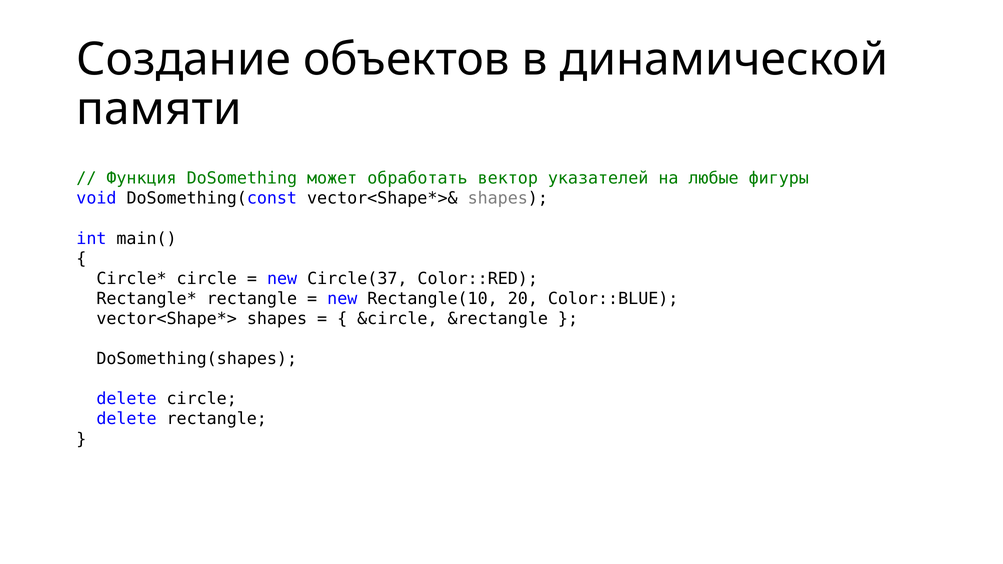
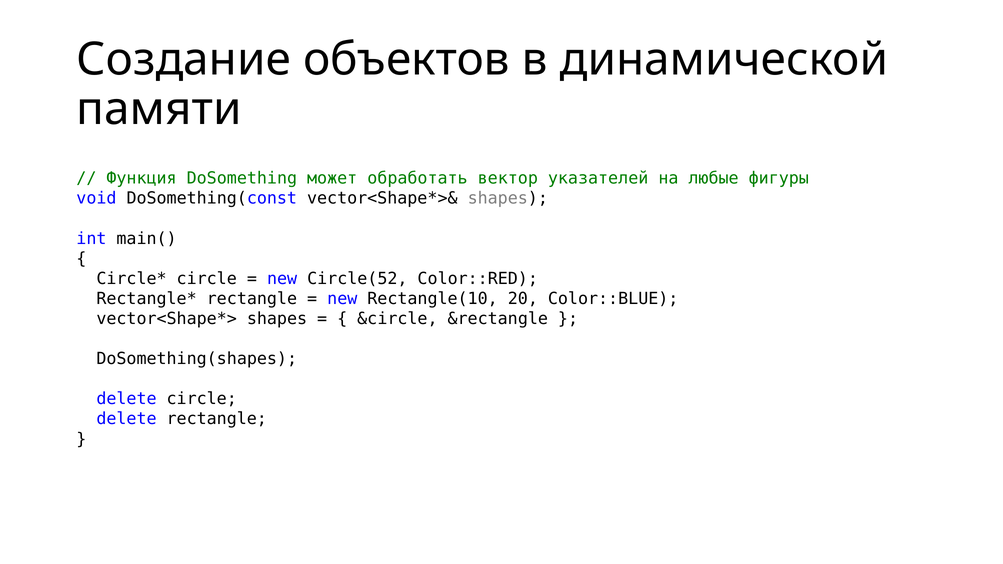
Circle(37: Circle(37 -> Circle(52
